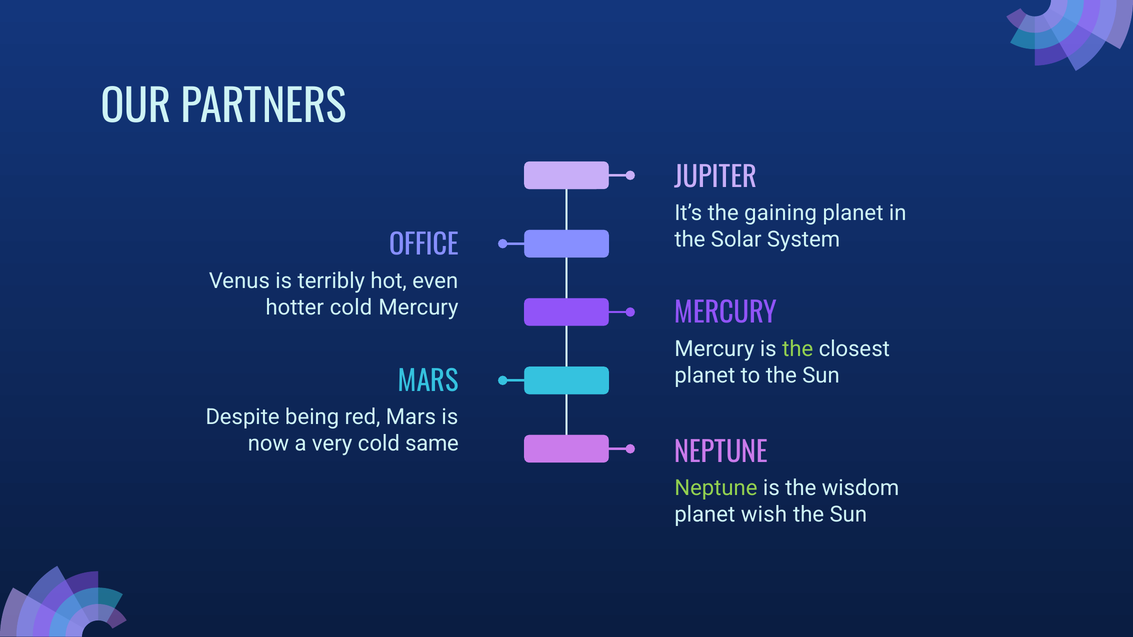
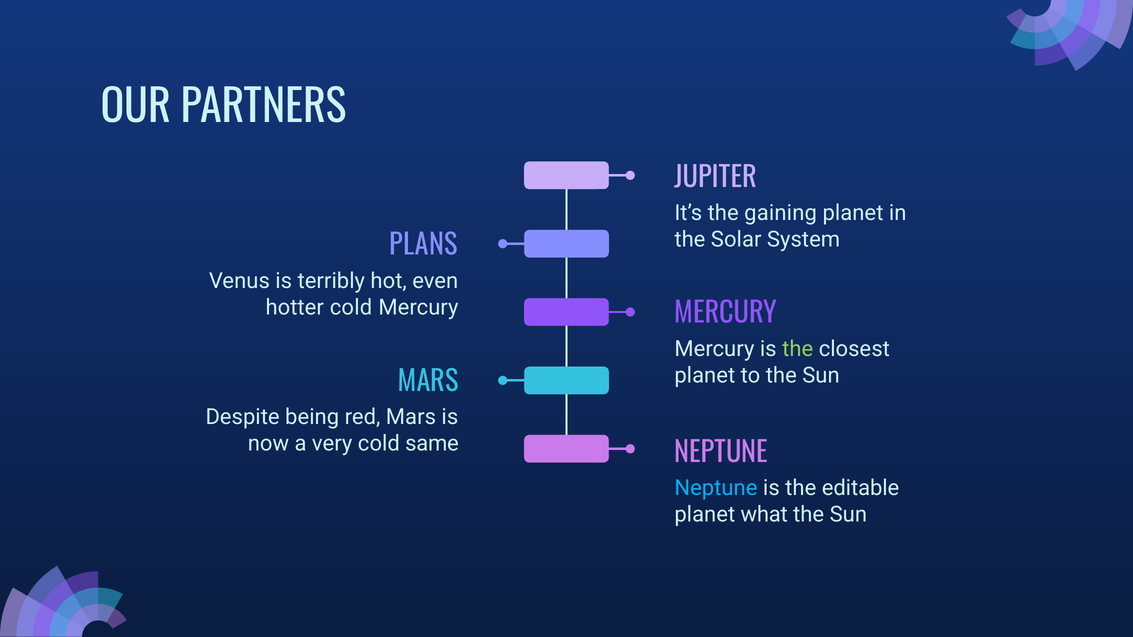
OFFICE: OFFICE -> PLANS
Neptune at (716, 488) colour: light green -> light blue
wisdom: wisdom -> editable
wish: wish -> what
